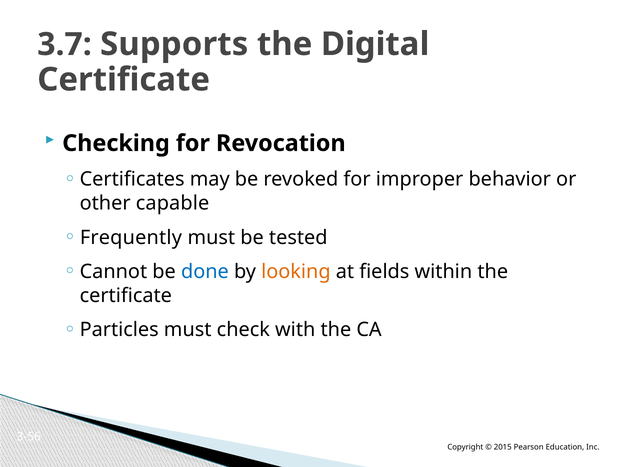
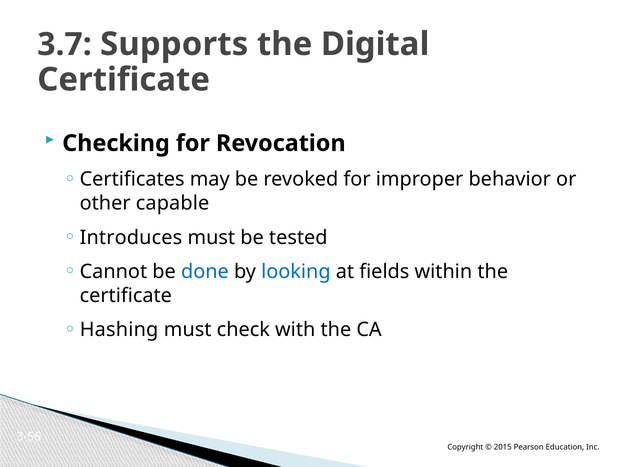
Frequently: Frequently -> Introduces
looking colour: orange -> blue
Particles: Particles -> Hashing
